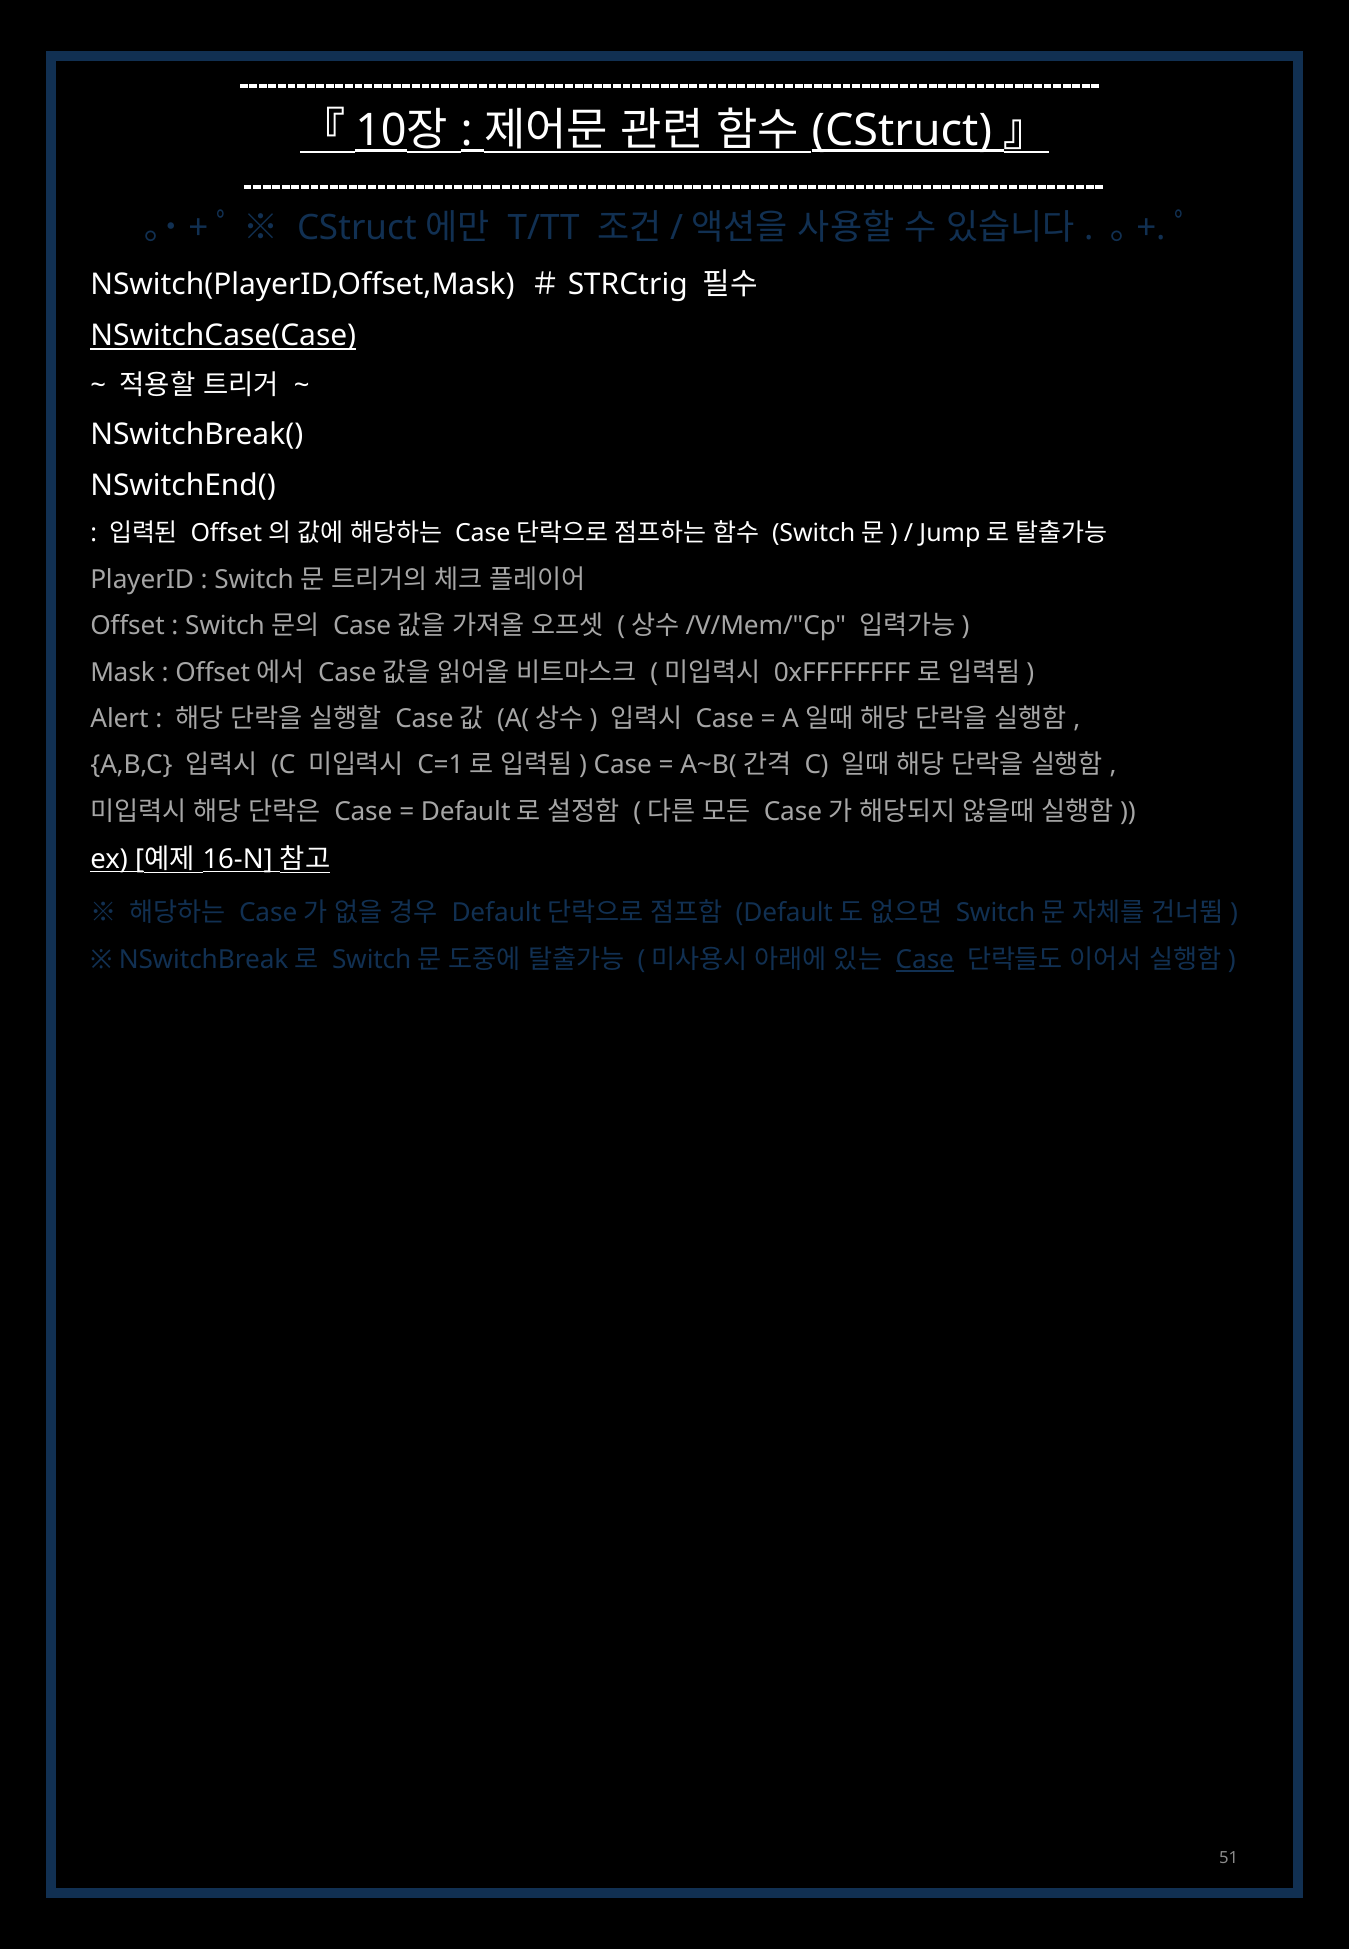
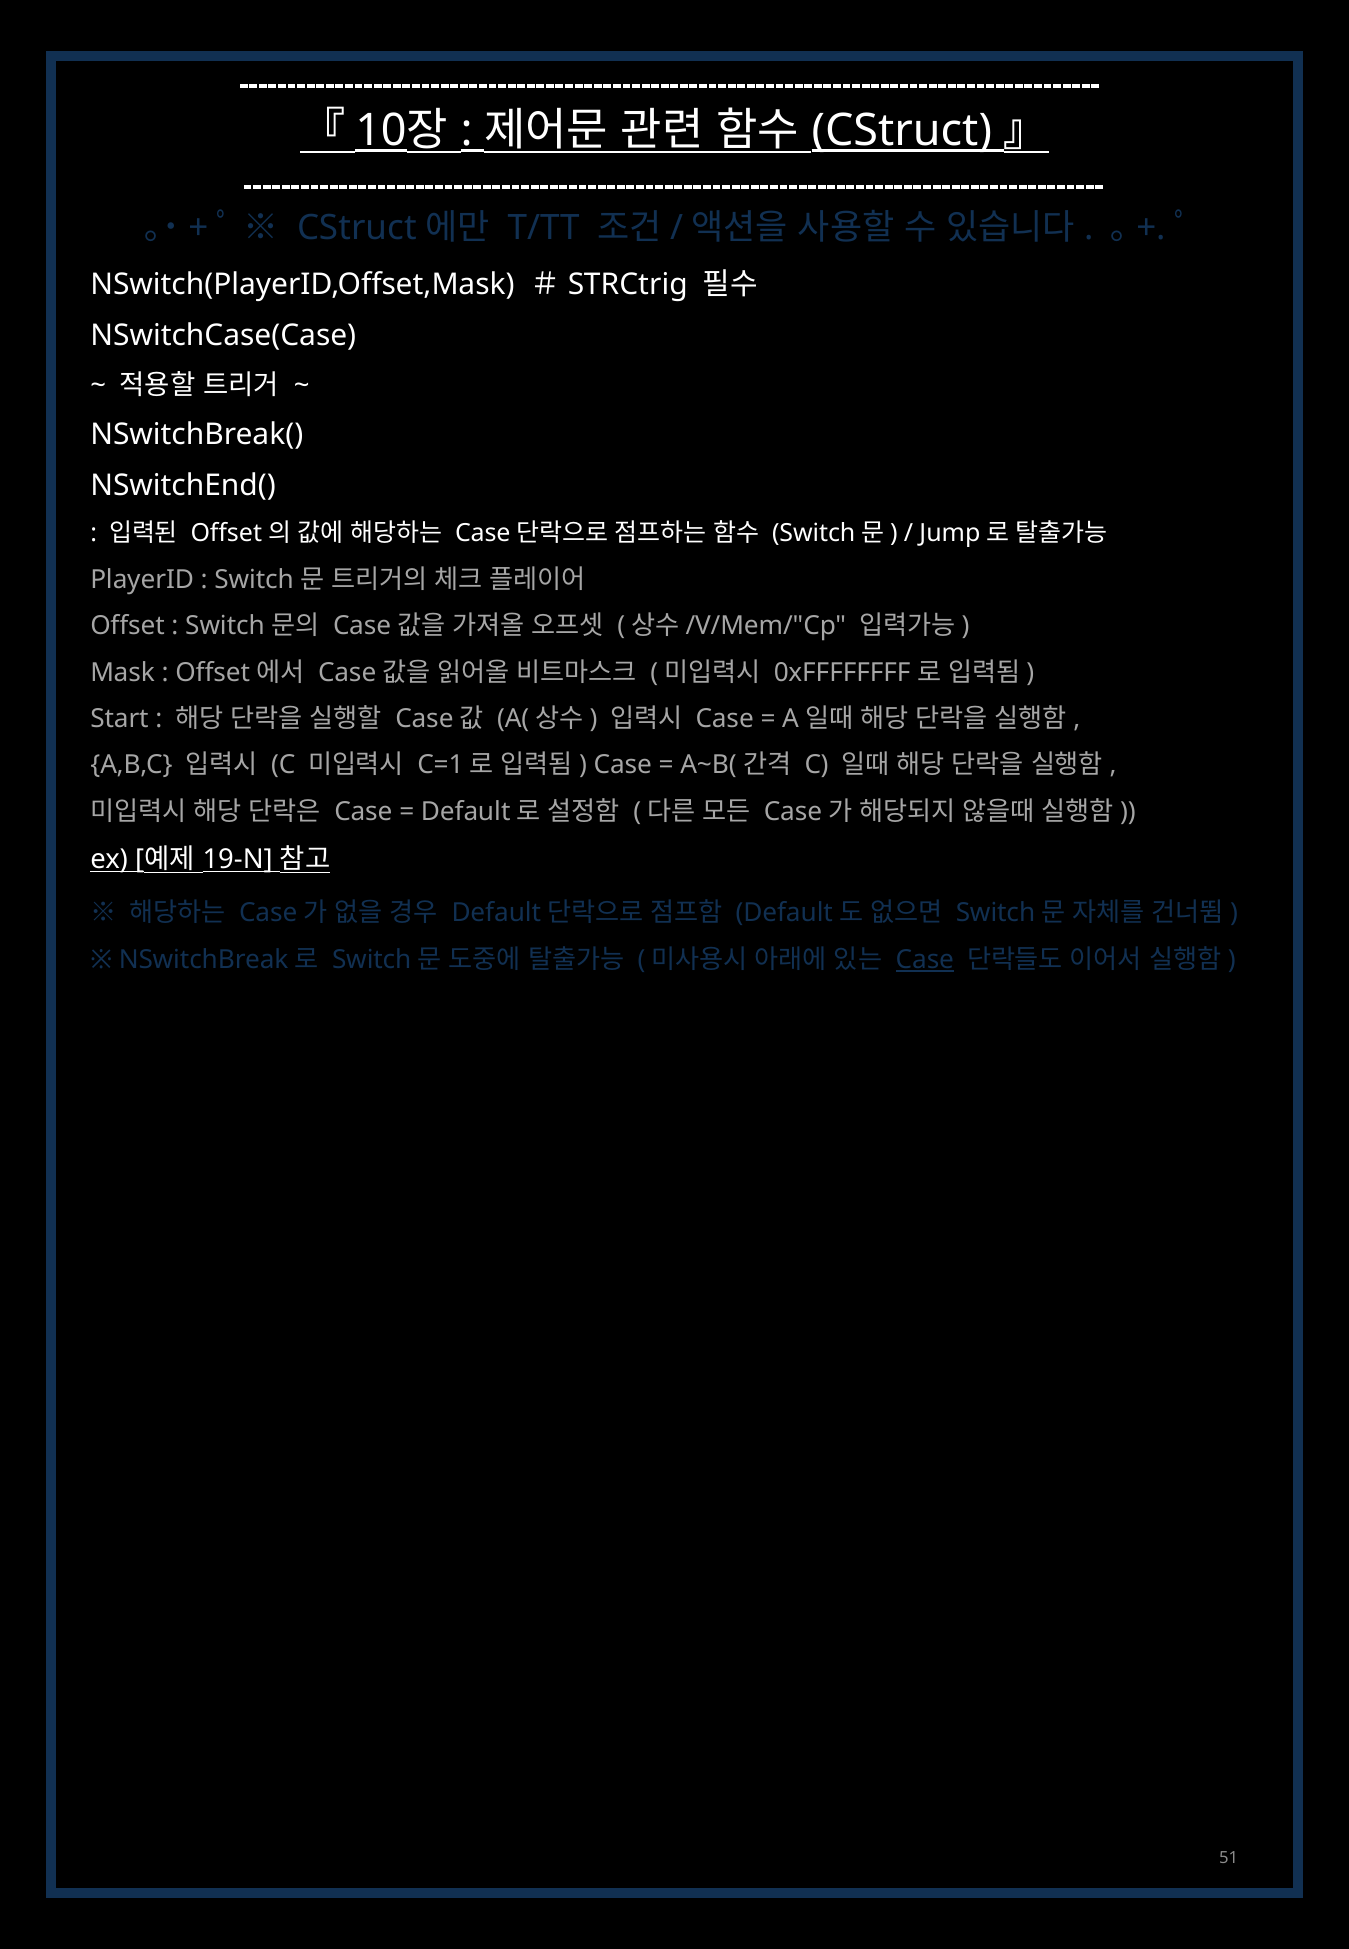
NSwitchCase(Case underline: present -> none
Alert: Alert -> Start
16-N: 16-N -> 19-N
